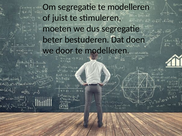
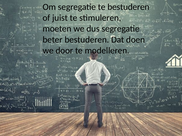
segregatie te modelleren: modelleren -> bestuderen
